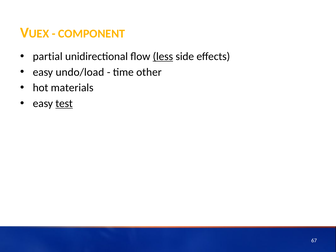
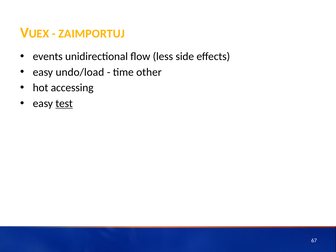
COMPONENT: COMPONENT -> ZAIMPORTUJ
partial: partial -> events
less underline: present -> none
materials: materials -> accessing
